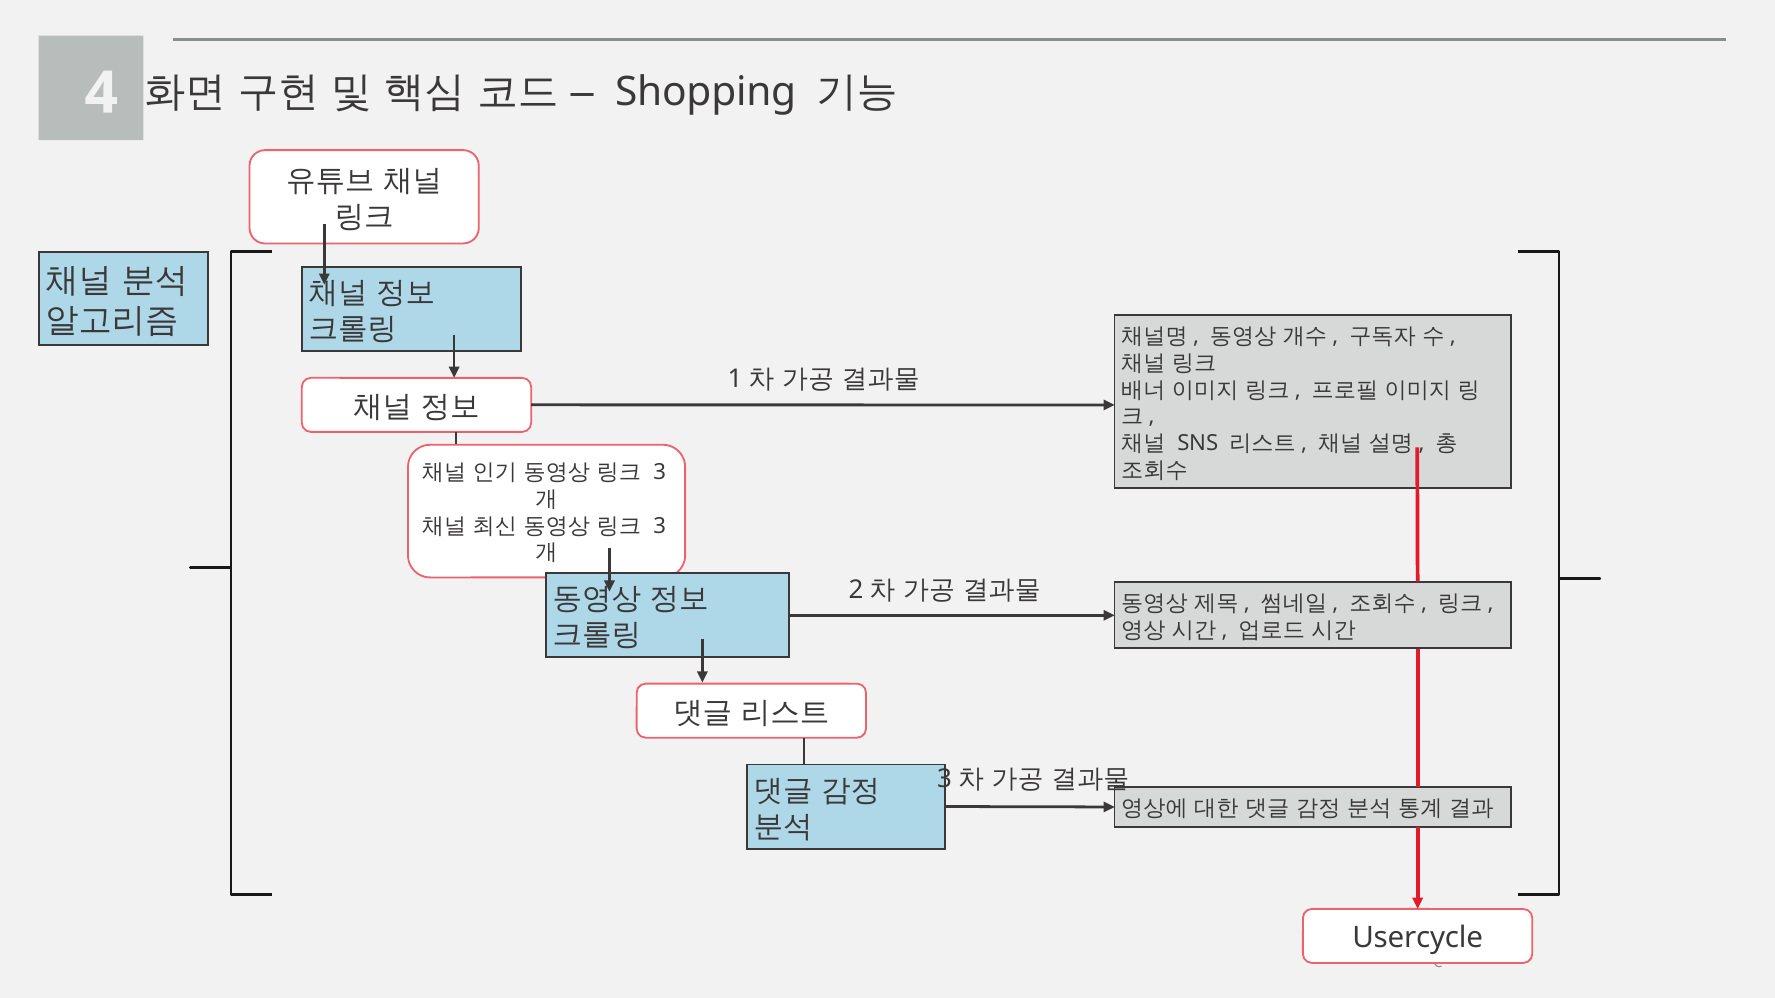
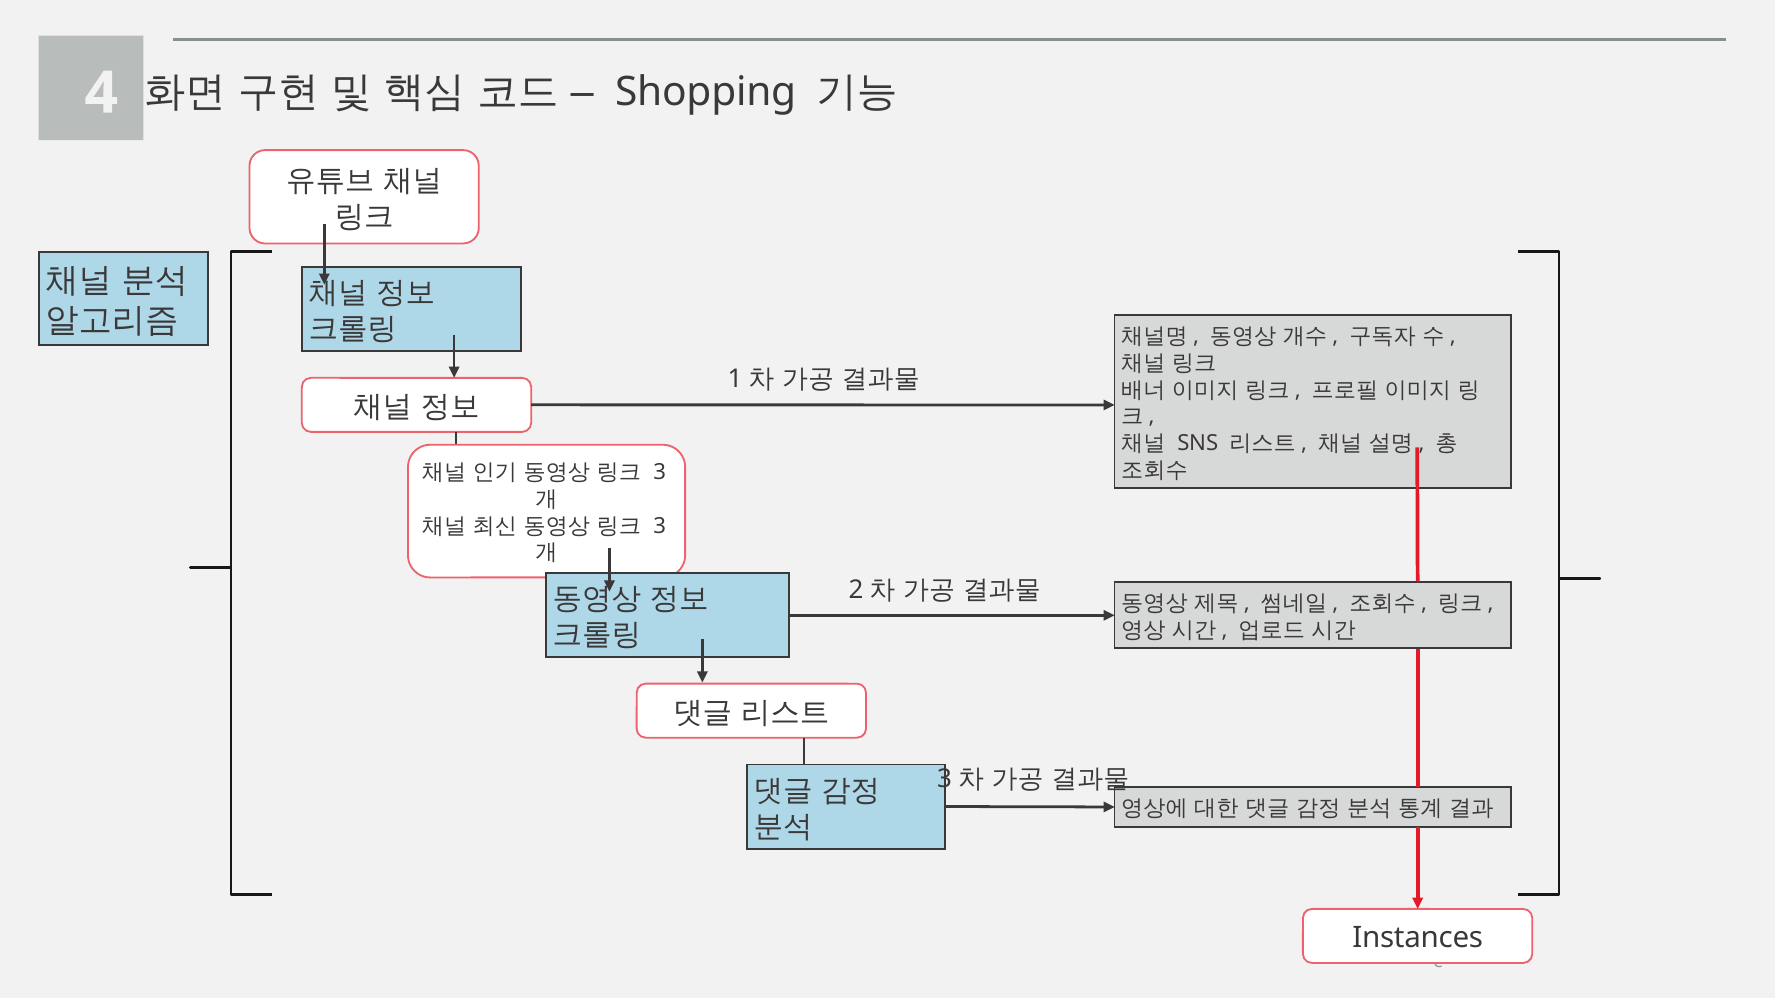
Usercycle: Usercycle -> Instances
